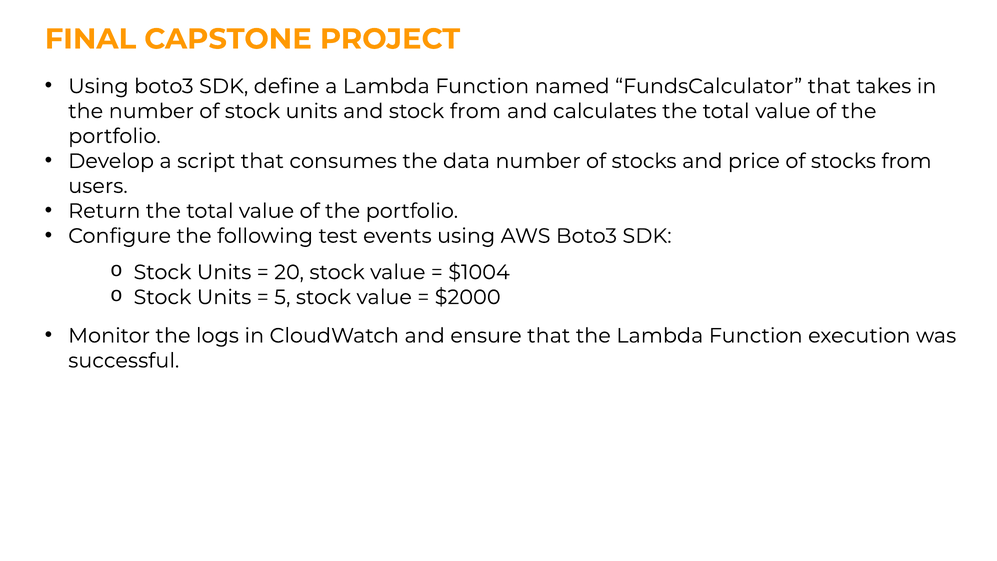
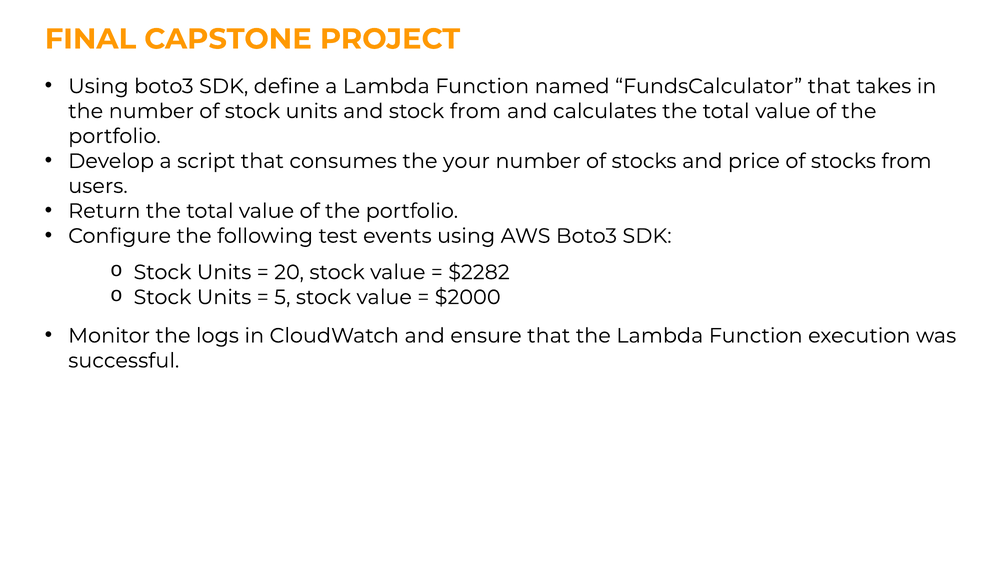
data: data -> your
$1004: $1004 -> $2282
